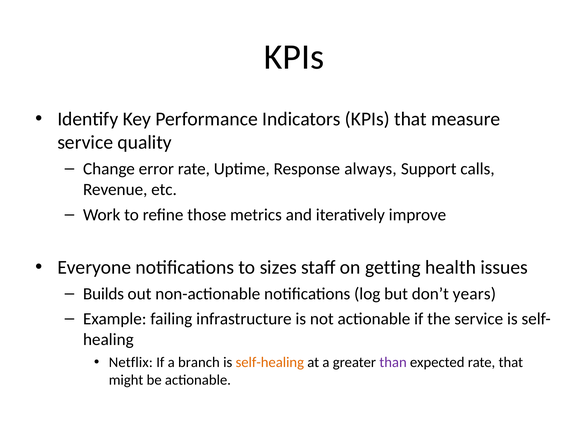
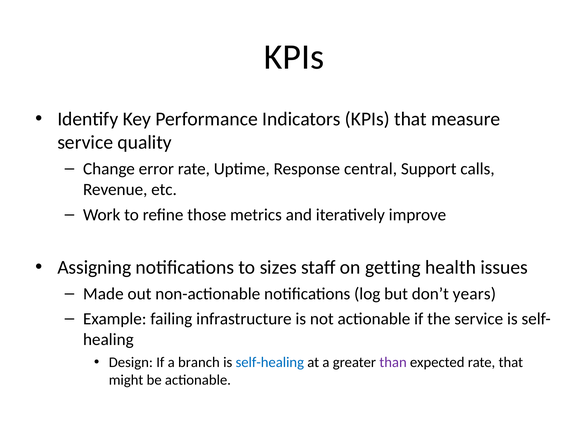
always: always -> central
Everyone: Everyone -> Assigning
Builds: Builds -> Made
Netflix: Netflix -> Design
self-healing colour: orange -> blue
